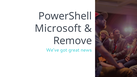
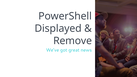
Microsoft: Microsoft -> Displayed
